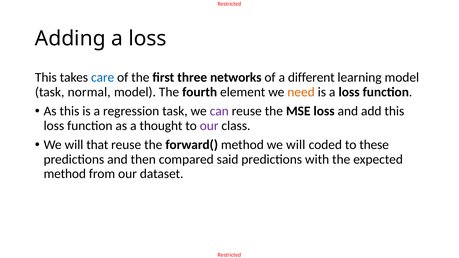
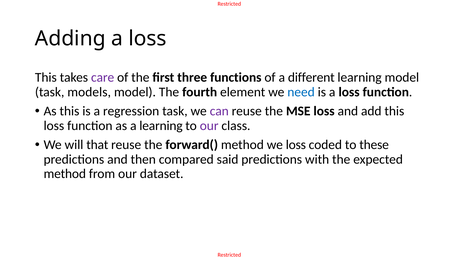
care colour: blue -> purple
networks: networks -> functions
normal: normal -> models
need colour: orange -> blue
a thought: thought -> learning
method we will: will -> loss
